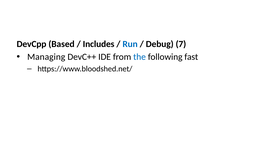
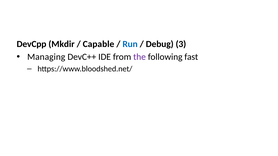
Based: Based -> Mkdir
Includes: Includes -> Capable
7: 7 -> 3
the colour: blue -> purple
